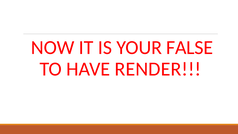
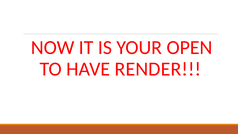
FALSE: FALSE -> OPEN
